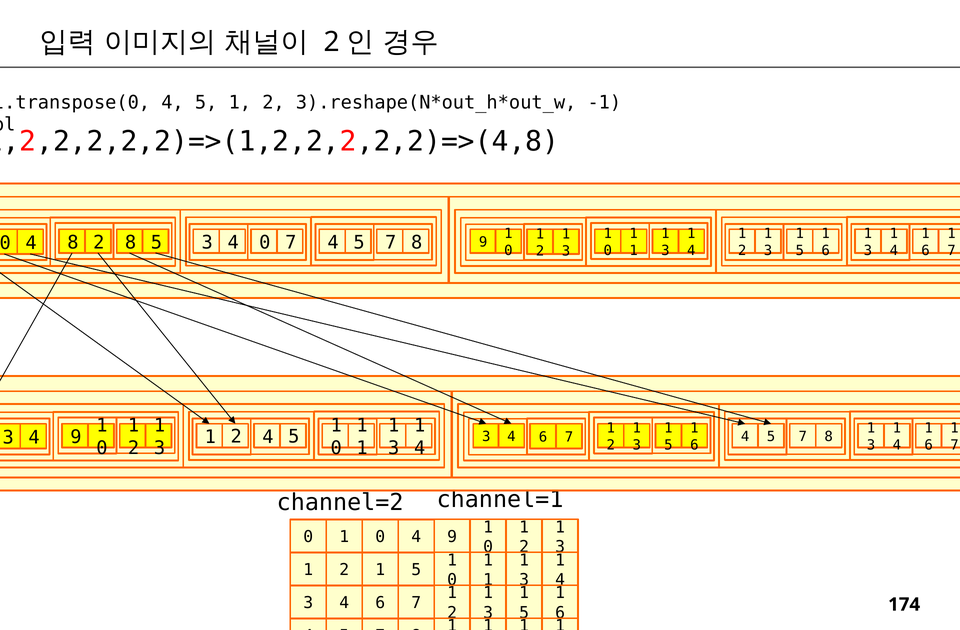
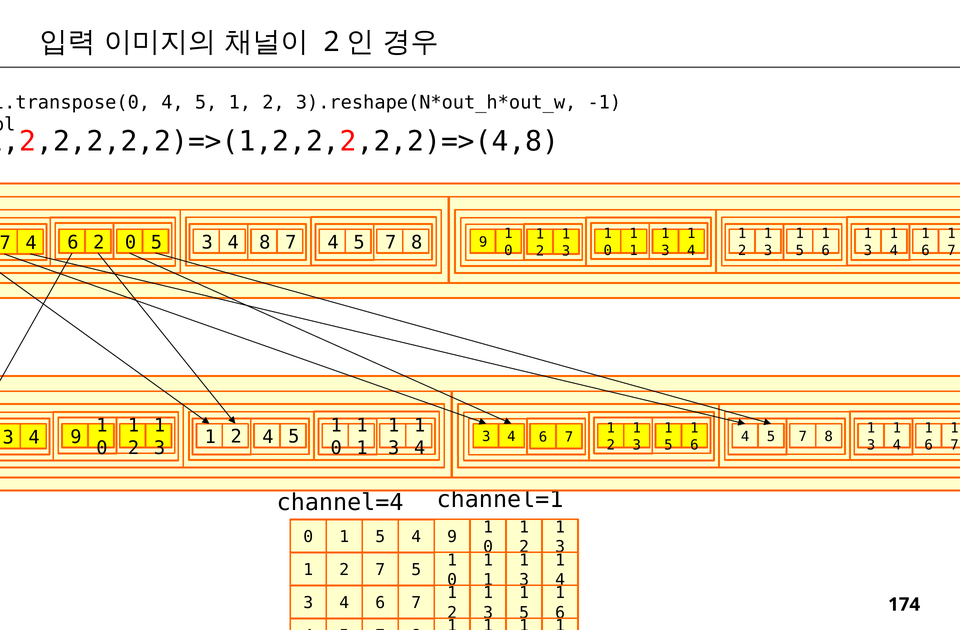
0 at (5, 243): 0 -> 7
8 at (73, 243): 8 -> 6
2 8: 8 -> 0
4 0: 0 -> 8
channel=2: channel=2 -> channel=4
0 1 0: 0 -> 5
1 at (380, 571): 1 -> 7
